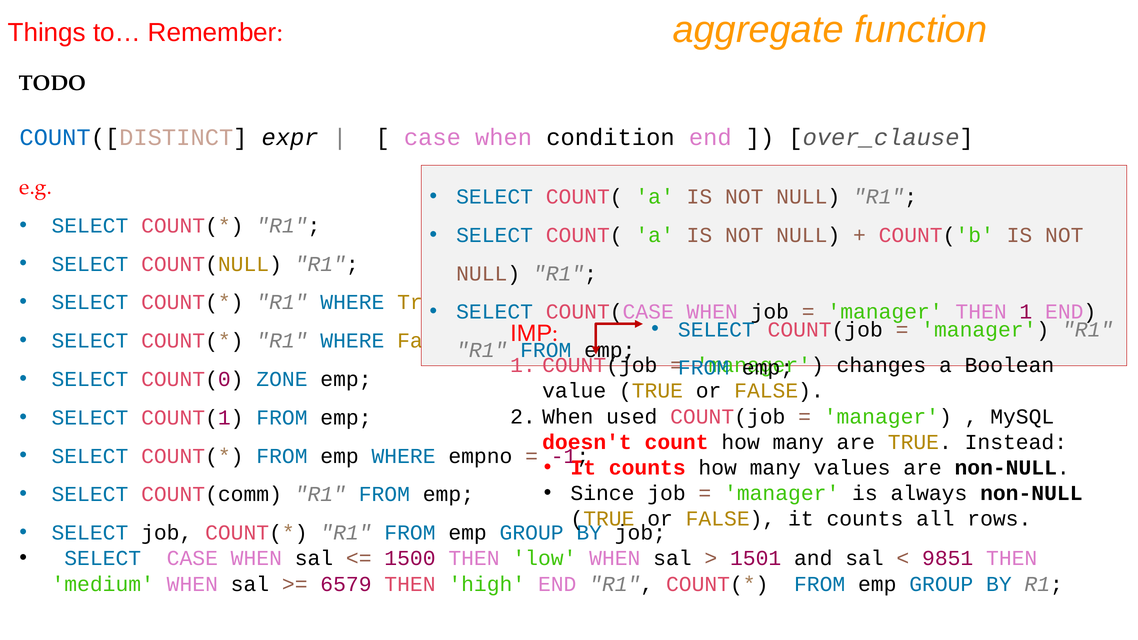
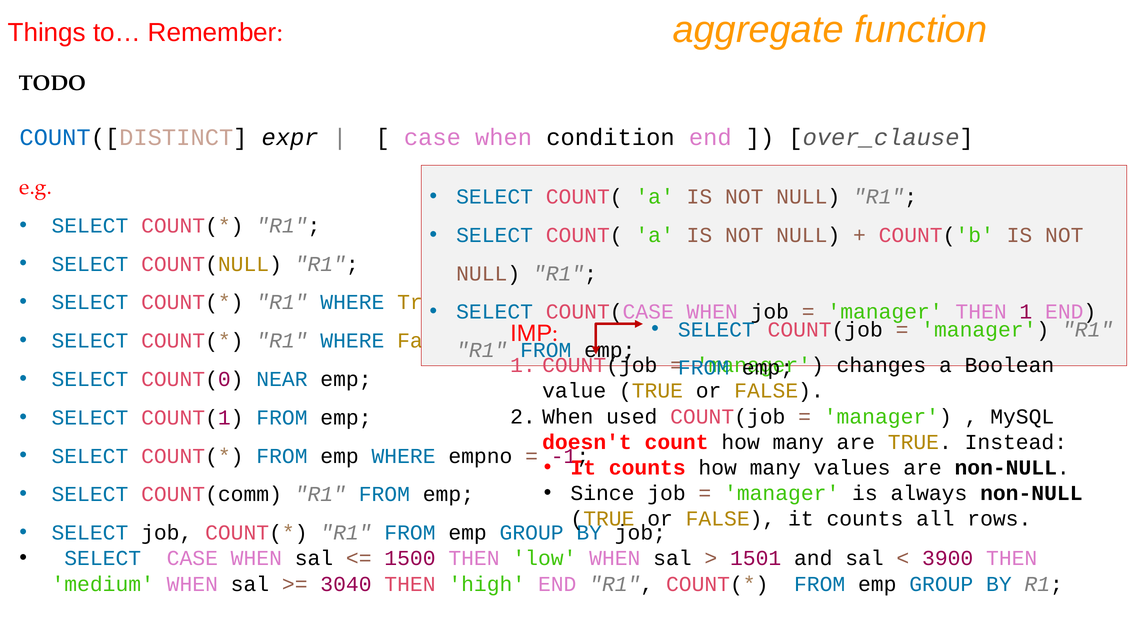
ZONE: ZONE -> NEAR
9851: 9851 -> 3900
6579: 6579 -> 3040
